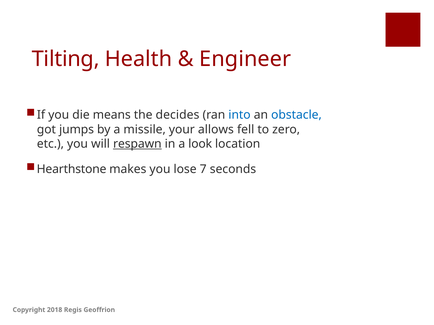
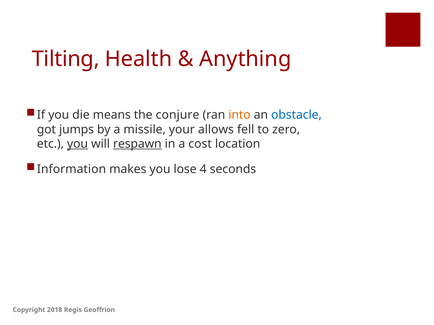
Engineer: Engineer -> Anything
decides: decides -> conjure
into colour: blue -> orange
you at (77, 144) underline: none -> present
look: look -> cost
Hearthstone: Hearthstone -> Information
7: 7 -> 4
